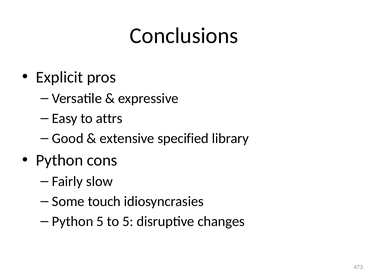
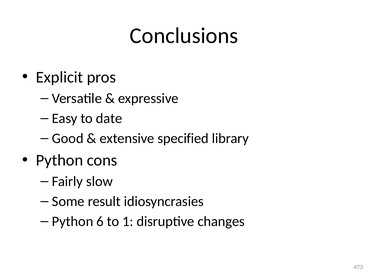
attrs: attrs -> date
touch: touch -> result
Python 5: 5 -> 6
to 5: 5 -> 1
